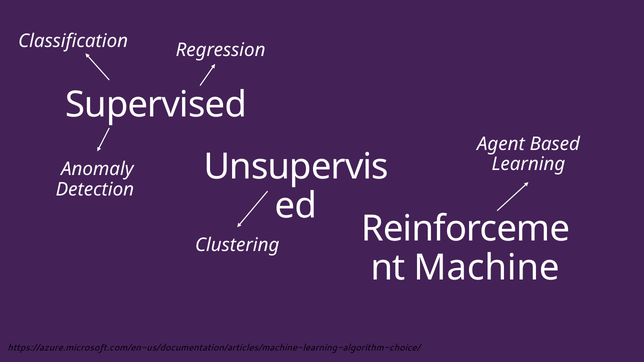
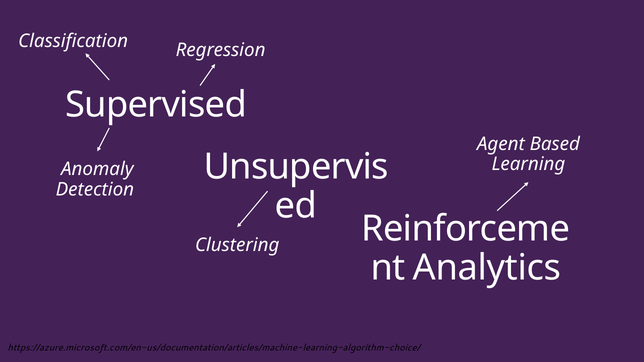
Machine: Machine -> Analytics
